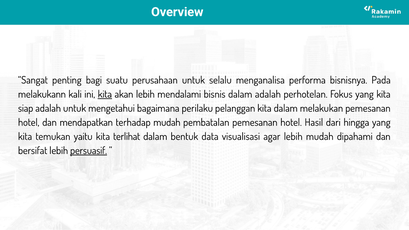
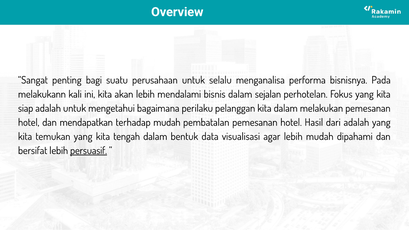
kita at (105, 94) underline: present -> none
dalam adalah: adalah -> sejalan
dari hingga: hingga -> adalah
temukan yaitu: yaitu -> yang
terlihat: terlihat -> tengah
